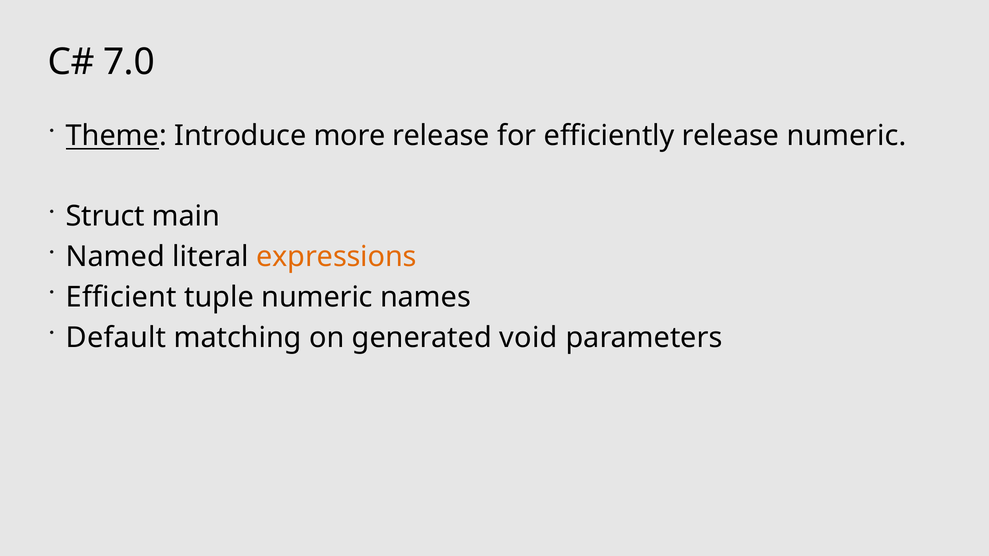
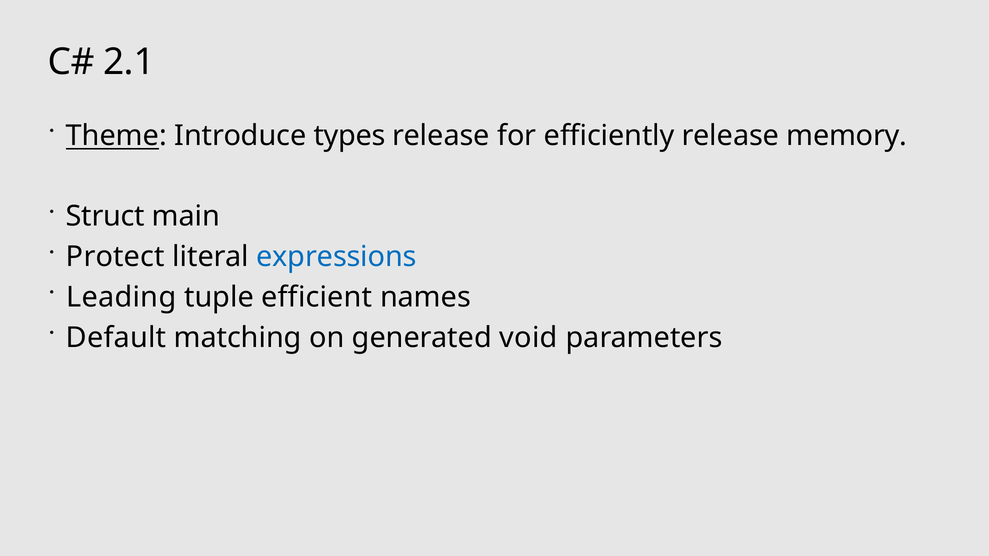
7.0: 7.0 -> 2.1
more: more -> types
release numeric: numeric -> memory
Named: Named -> Protect
expressions colour: orange -> blue
Efficient: Efficient -> Leading
tuple numeric: numeric -> efficient
